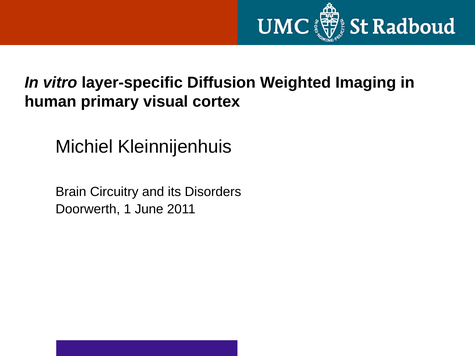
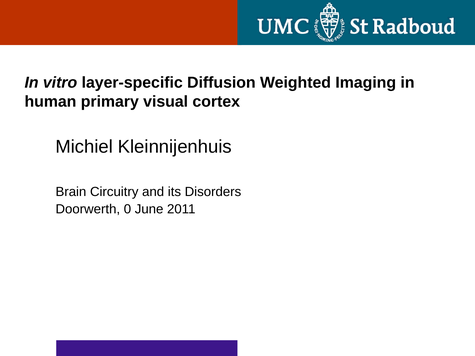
1: 1 -> 0
